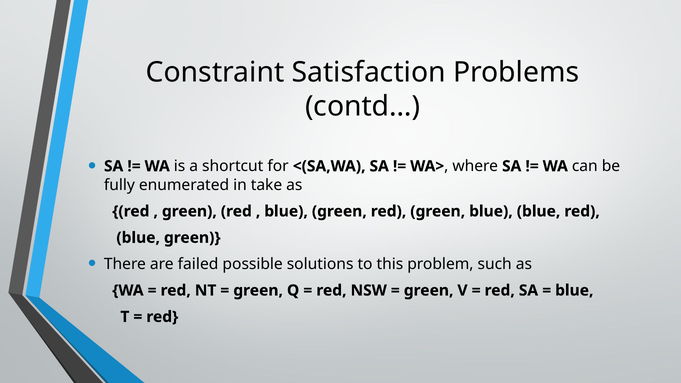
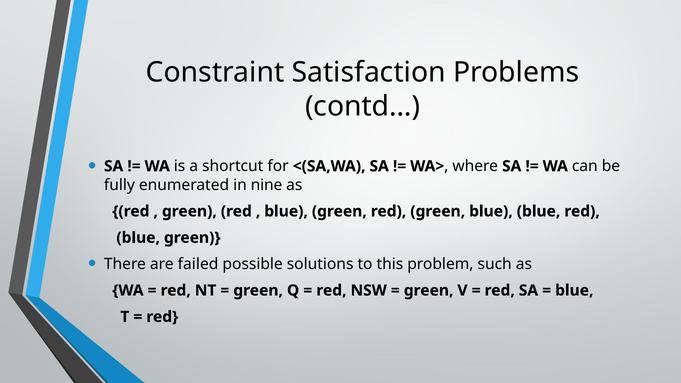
take: take -> nine
